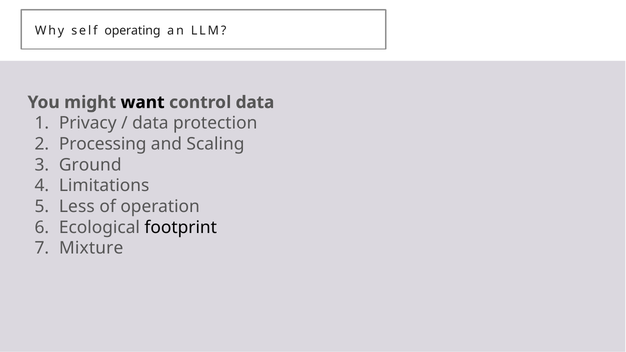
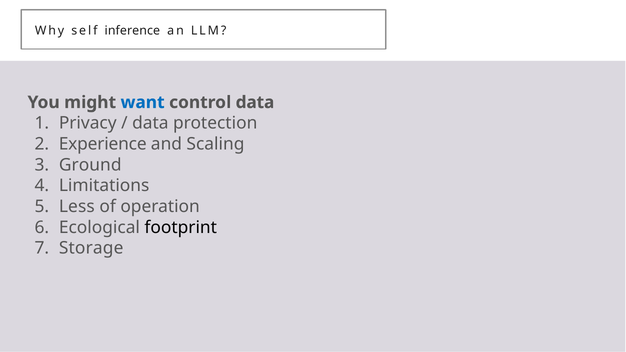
operating: operating -> inference
want colour: black -> blue
Processing: Processing -> Experience
Mixture: Mixture -> Storage
